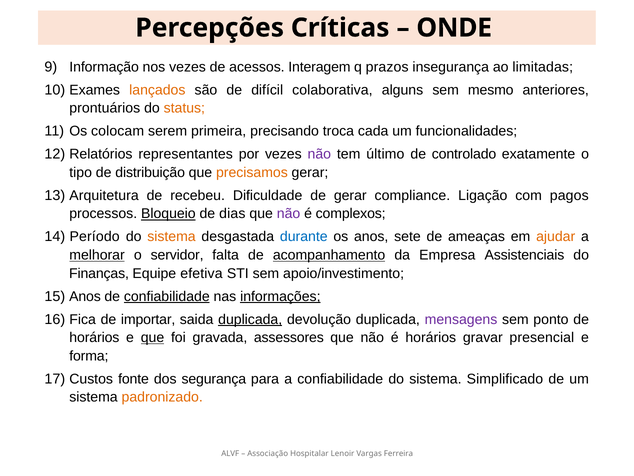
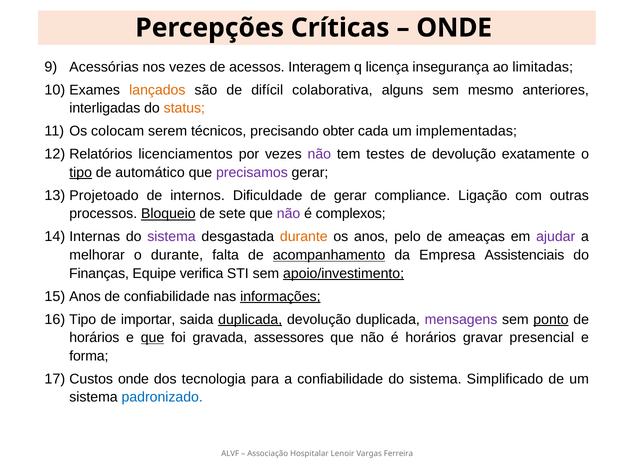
Informação: Informação -> Acessórias
prazos: prazos -> licença
prontuários: prontuários -> interligadas
primeira: primeira -> técnicos
troca: troca -> obter
funcionalidades: funcionalidades -> implementadas
representantes: representantes -> licenciamentos
último: último -> testes
de controlado: controlado -> devolução
tipo at (81, 172) underline: none -> present
distribuição: distribuição -> automático
precisamos colour: orange -> purple
Arquitetura: Arquitetura -> Projetoado
recebeu: recebeu -> internos
pagos: pagos -> outras
dias: dias -> sete
Período: Período -> Internas
sistema at (172, 237) colour: orange -> purple
durante at (304, 237) colour: blue -> orange
sete: sete -> pelo
ajudar colour: orange -> purple
melhorar underline: present -> none
o servidor: servidor -> durante
efetiva: efetiva -> verifica
apoio/investimento underline: none -> present
confiabilidade at (167, 296) underline: present -> none
Fica at (83, 319): Fica -> Tipo
ponto underline: none -> present
Custos fonte: fonte -> onde
segurança: segurança -> tecnologia
padronizado colour: orange -> blue
